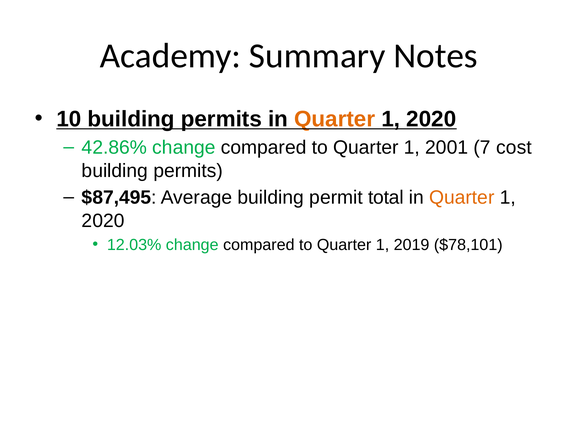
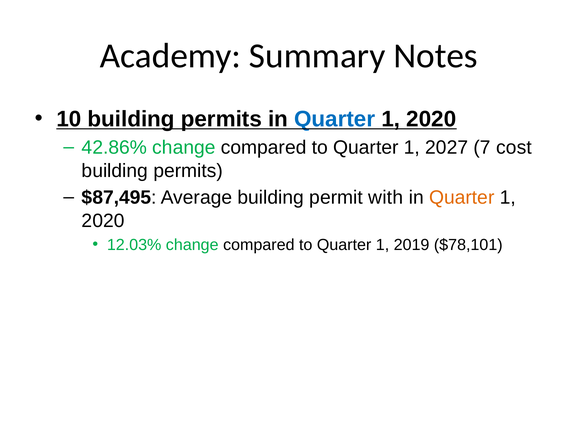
Quarter at (335, 119) colour: orange -> blue
2001: 2001 -> 2027
total: total -> with
